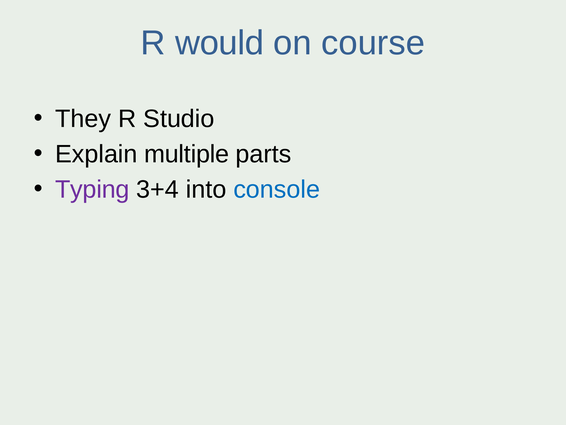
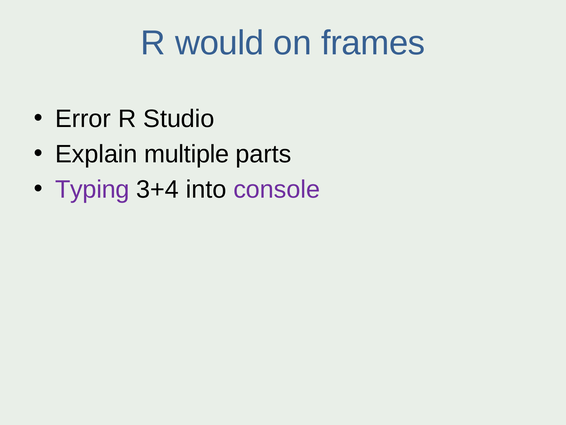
course: course -> frames
They: They -> Error
console colour: blue -> purple
